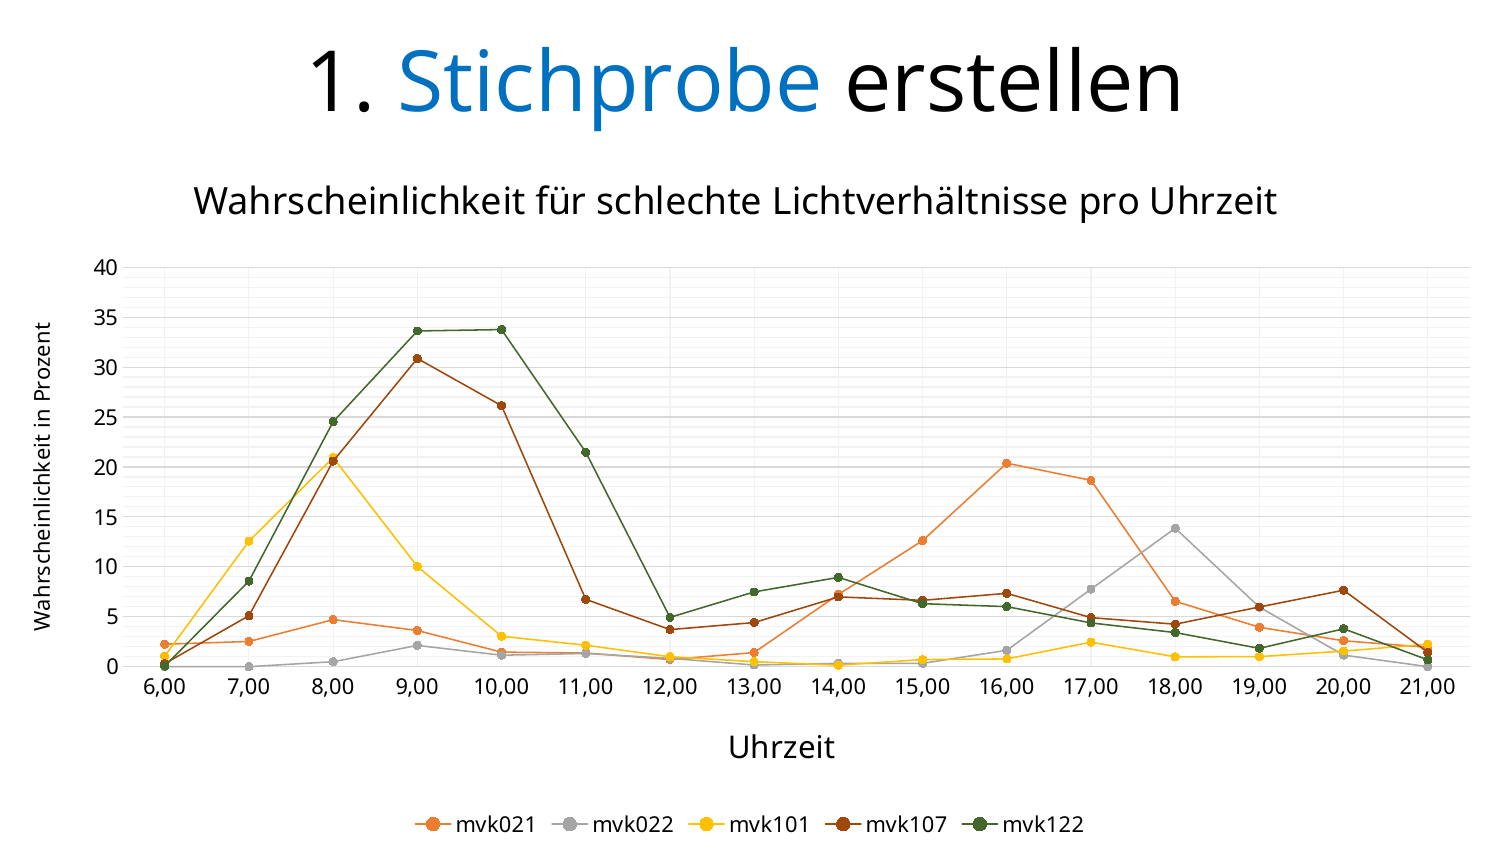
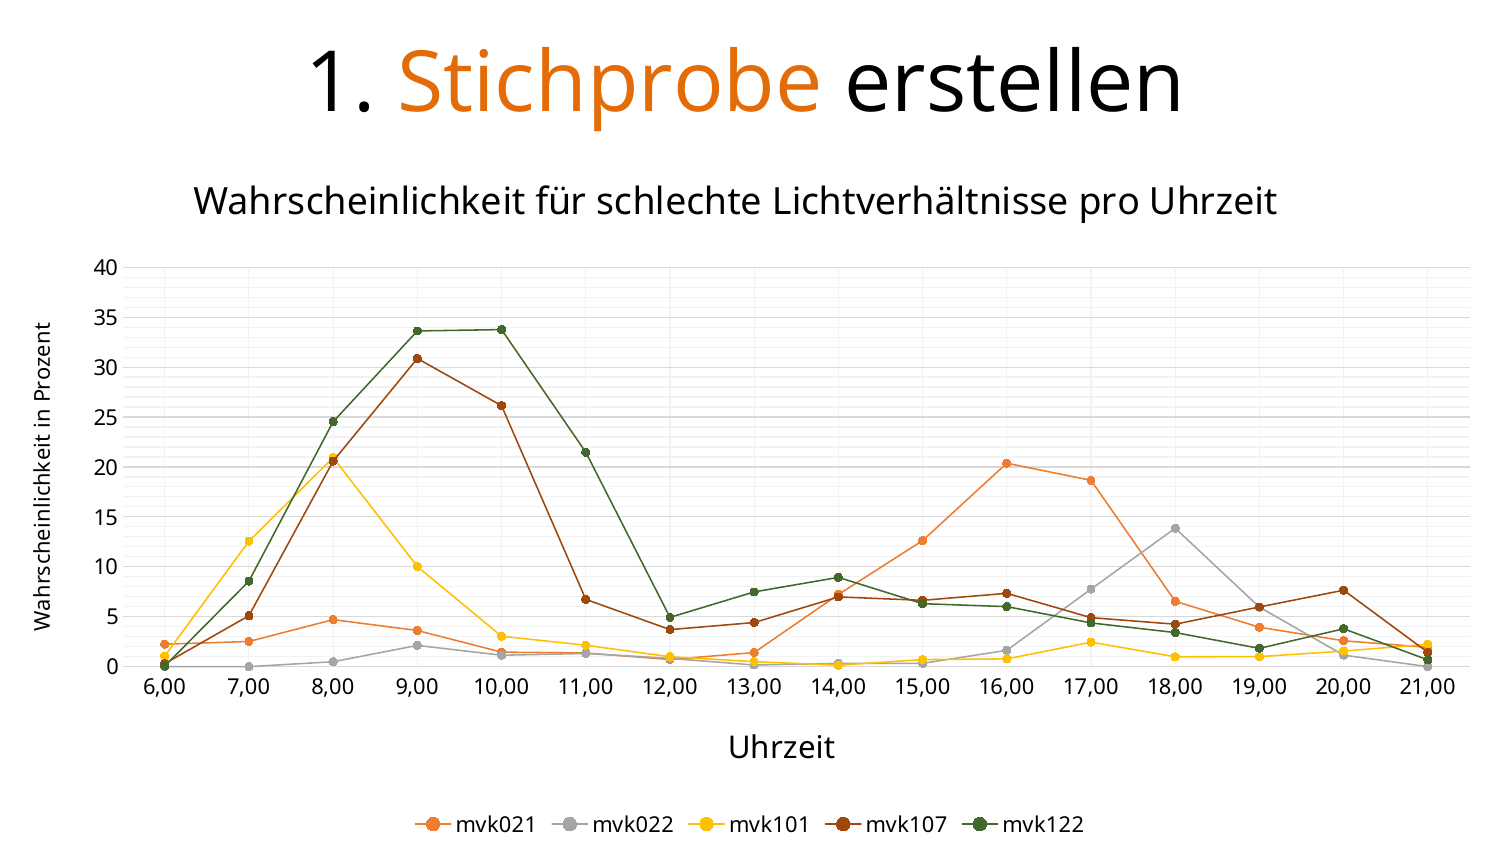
Stichprobe colour: blue -> orange
